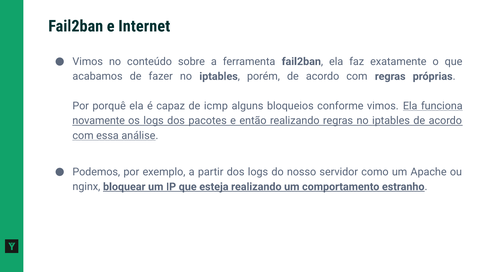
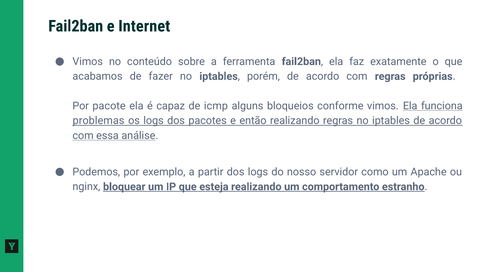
porquê: porquê -> pacote
novamente: novamente -> problemas
